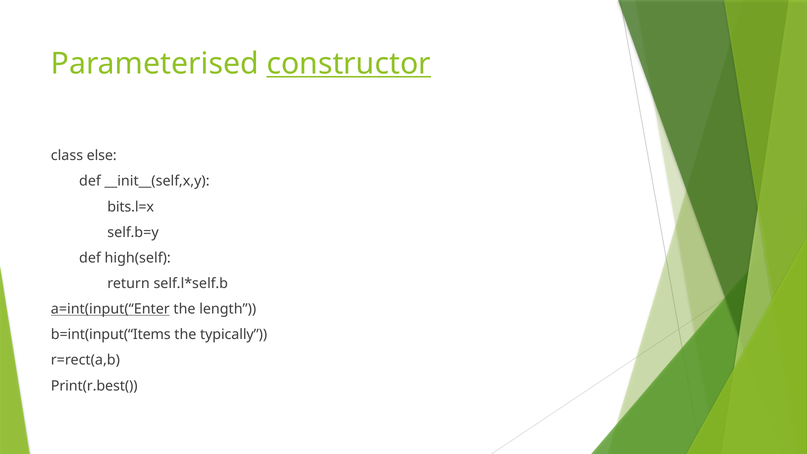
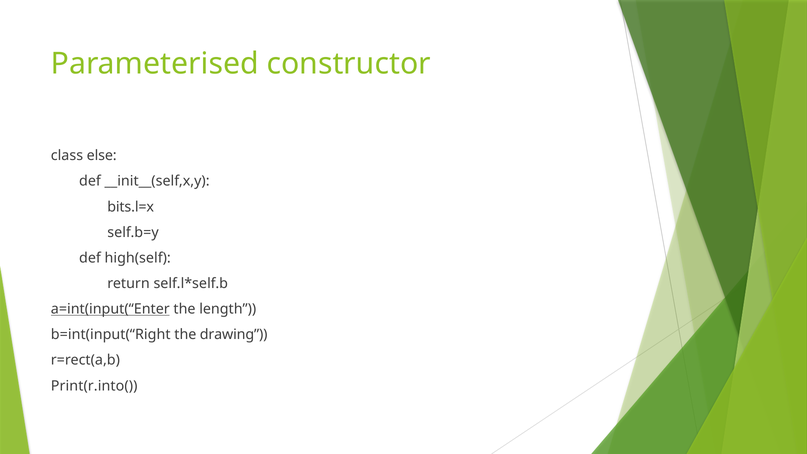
constructor underline: present -> none
b=int(input(“Items: b=int(input(“Items -> b=int(input(“Right
typically: typically -> drawing
Print(r.best(: Print(r.best( -> Print(r.into(
